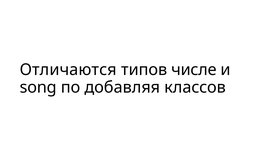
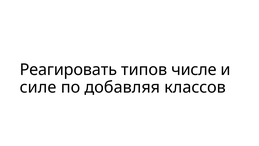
Отличаются: Отличаются -> Реагировать
song: song -> силе
